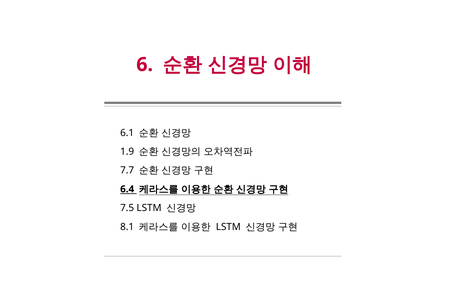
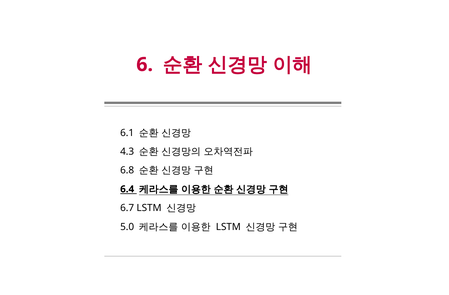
1.9: 1.9 -> 4.3
7.7: 7.7 -> 6.8
7.5: 7.5 -> 6.7
8.1: 8.1 -> 5.0
